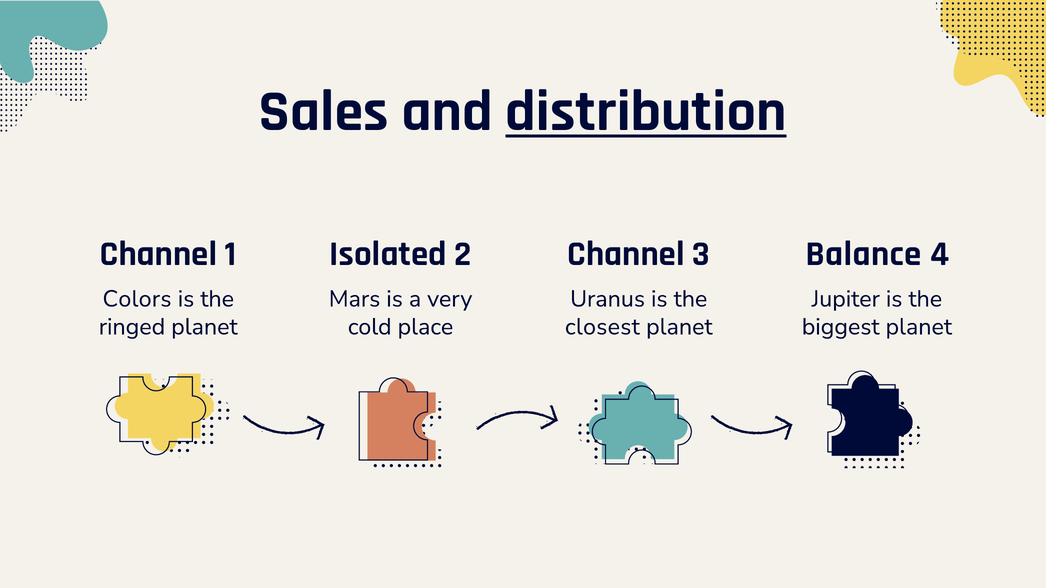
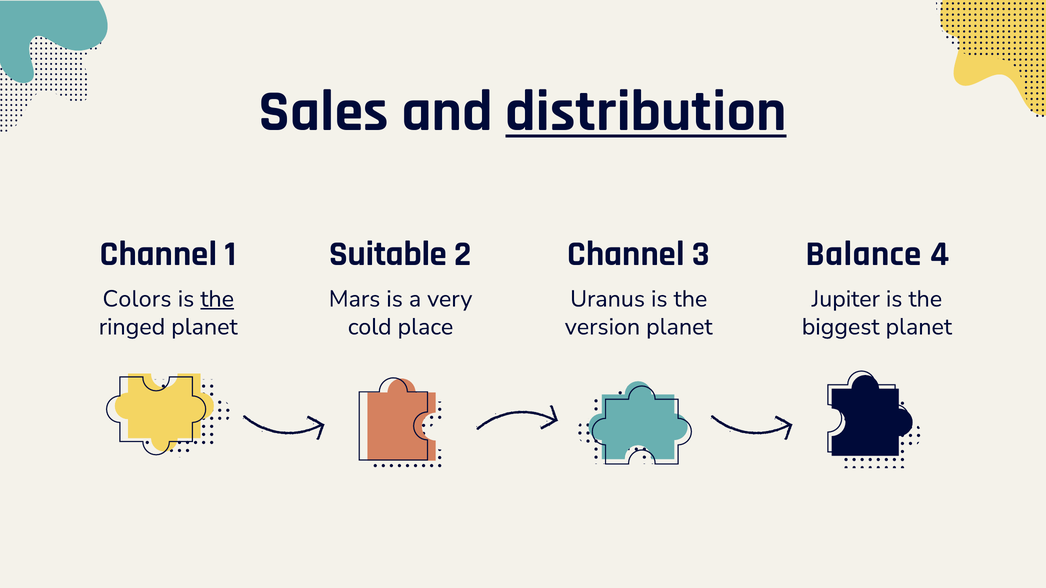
Isolated: Isolated -> Suitable
the at (217, 299) underline: none -> present
closest: closest -> version
